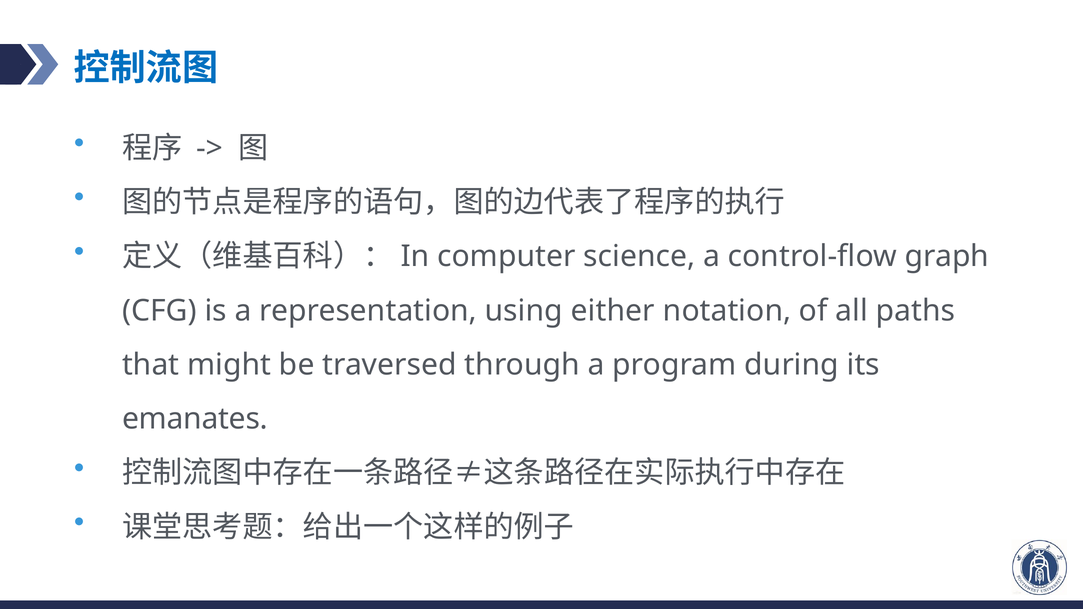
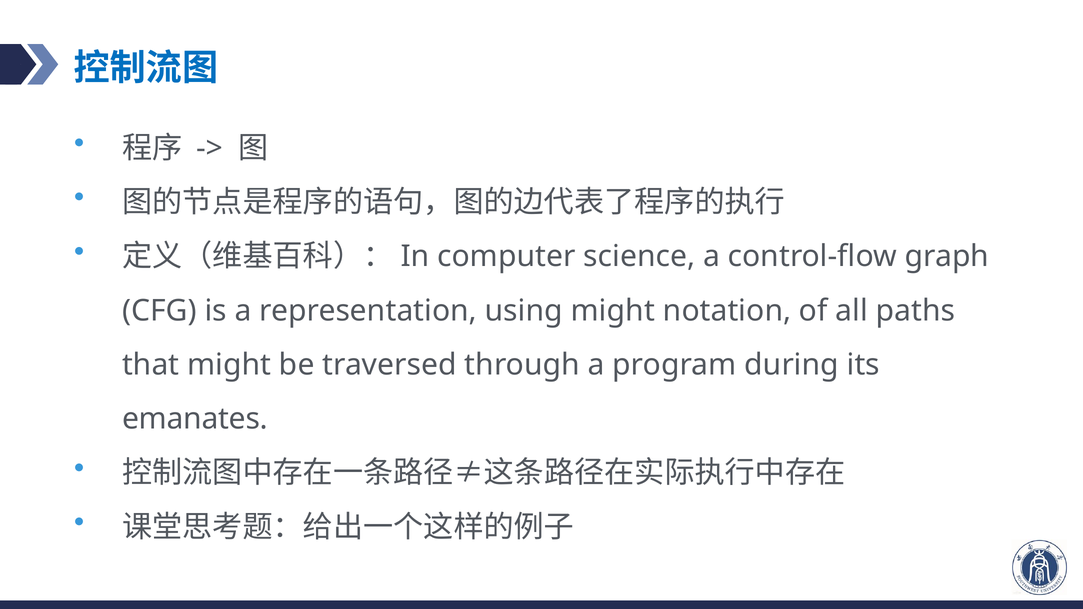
using either: either -> might
